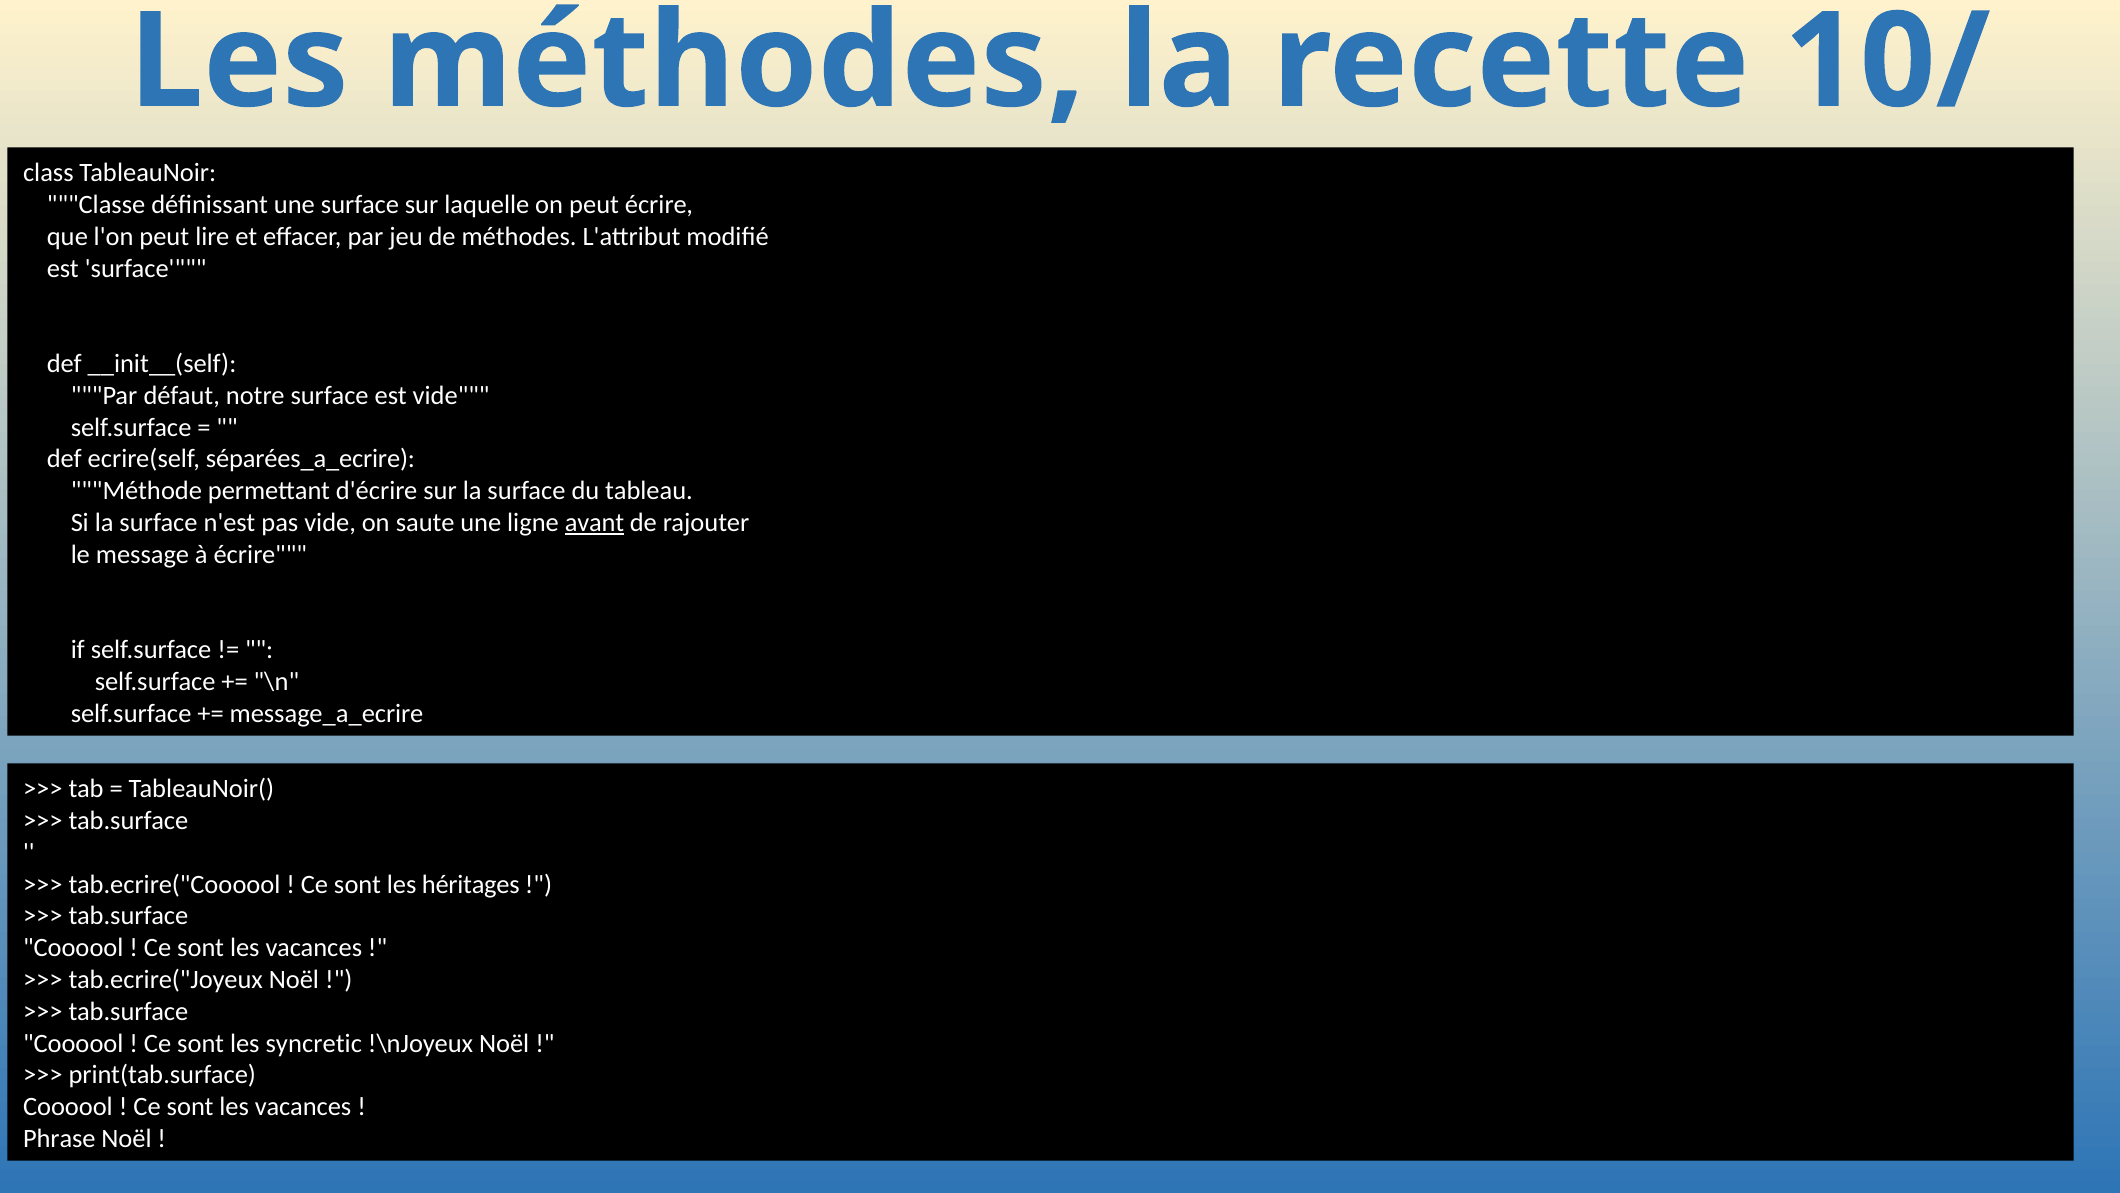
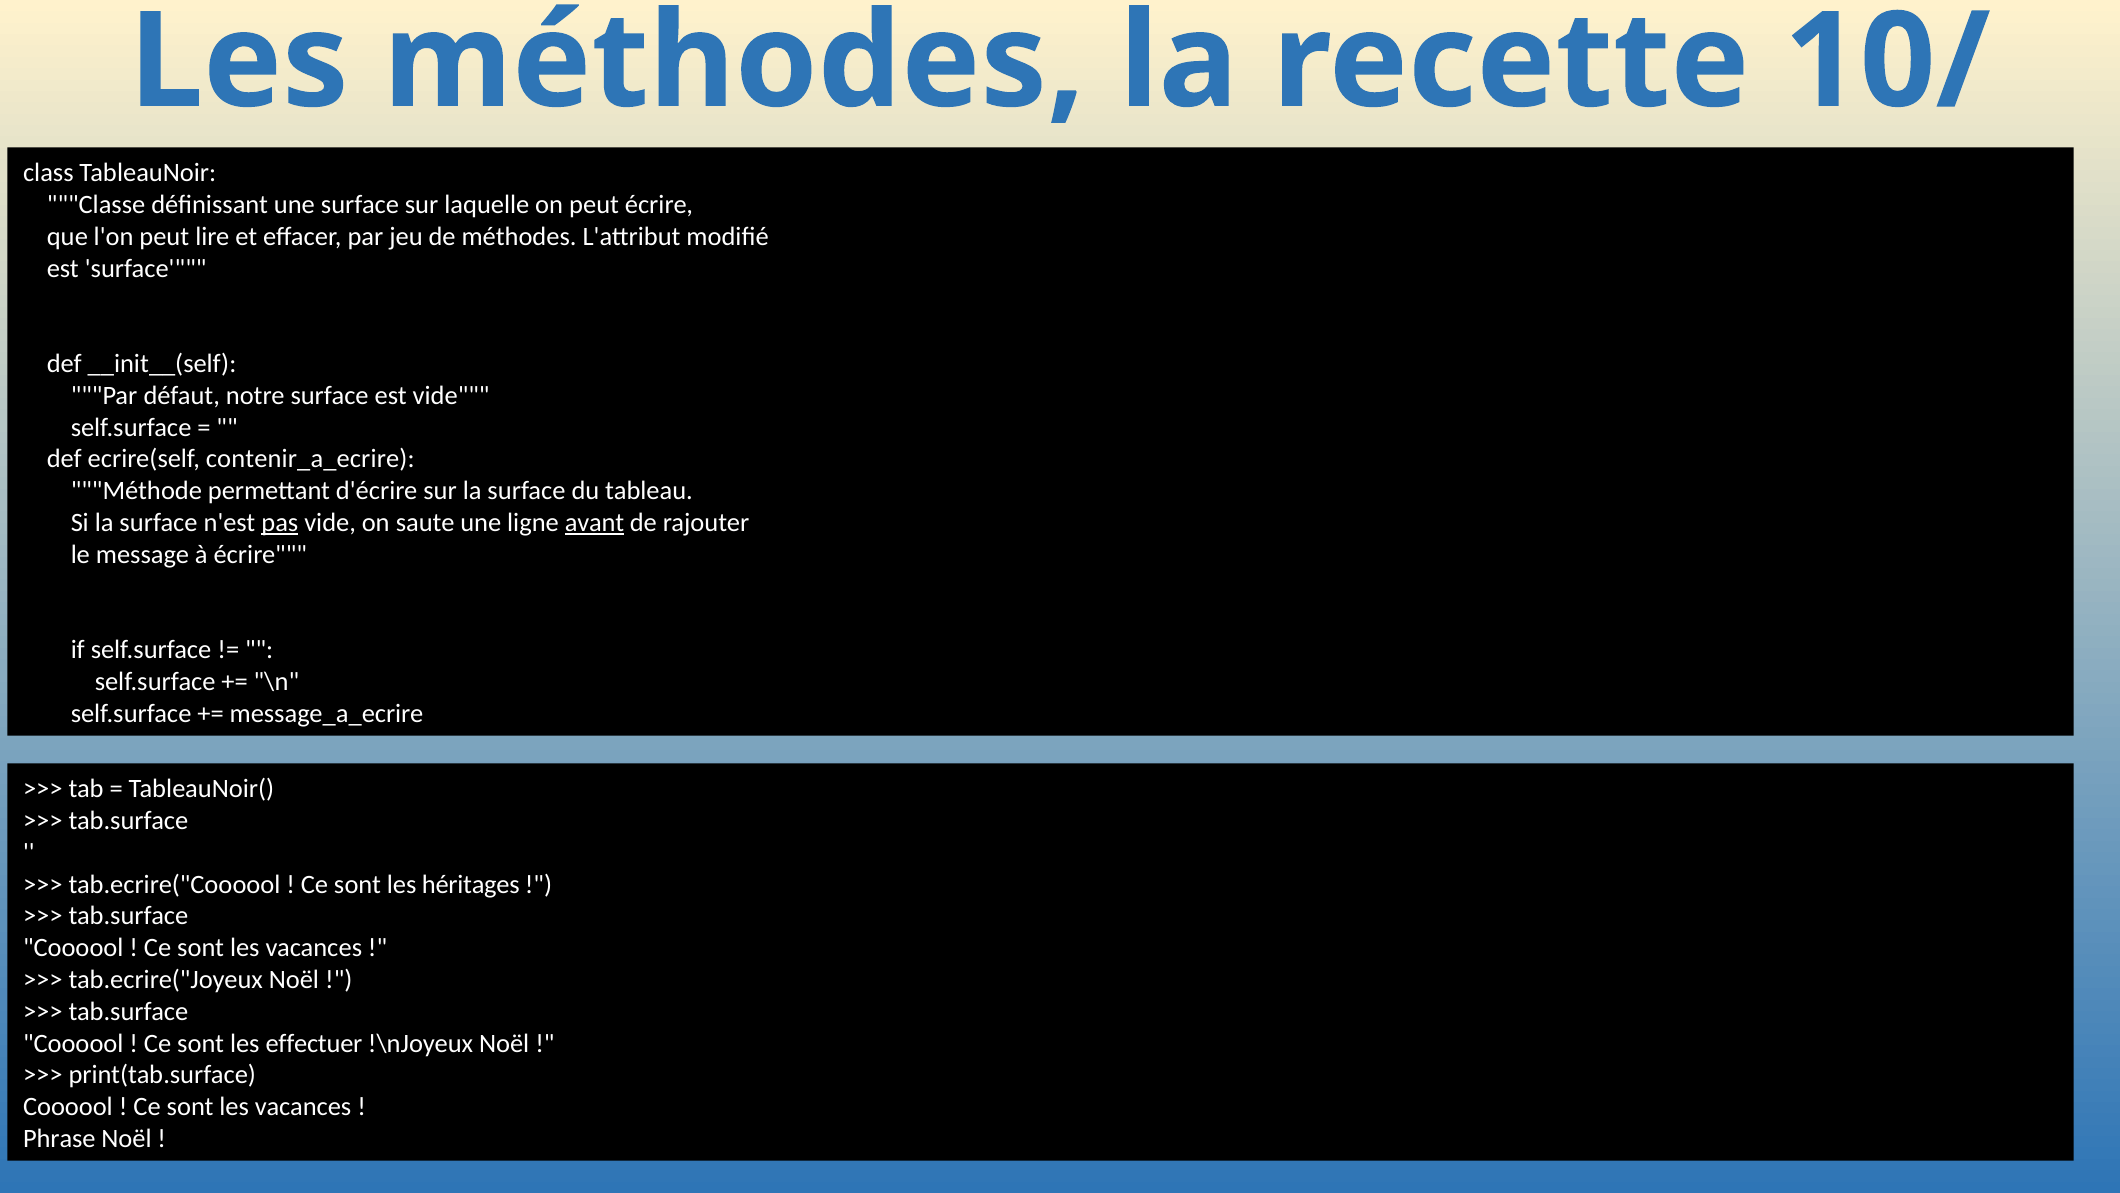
séparées_a_ecrire: séparées_a_ecrire -> contenir_a_ecrire
pas underline: none -> present
syncretic: syncretic -> effectuer
